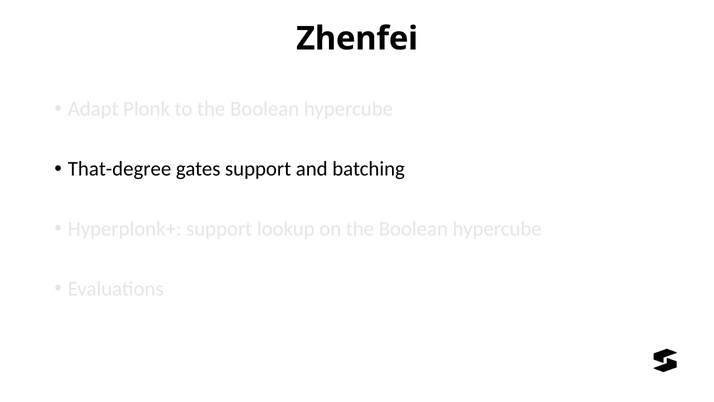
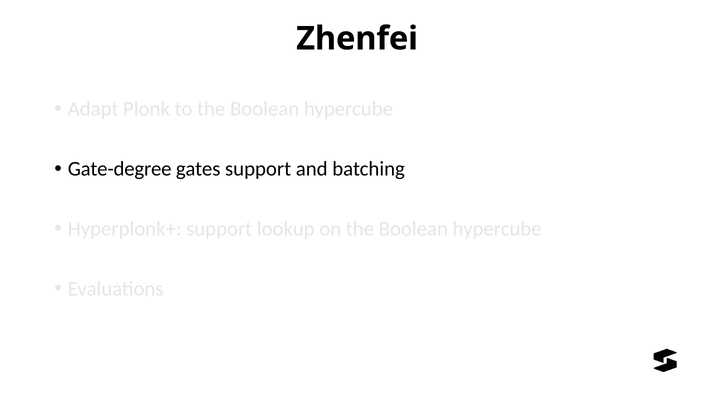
That-degree: That-degree -> Gate-degree
